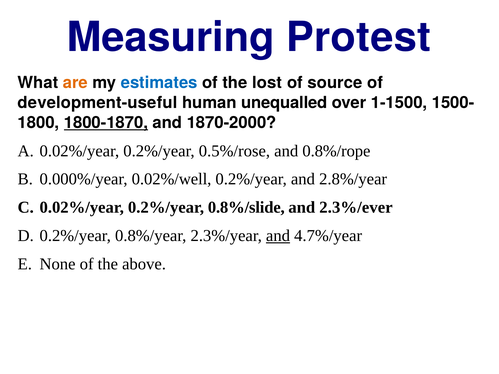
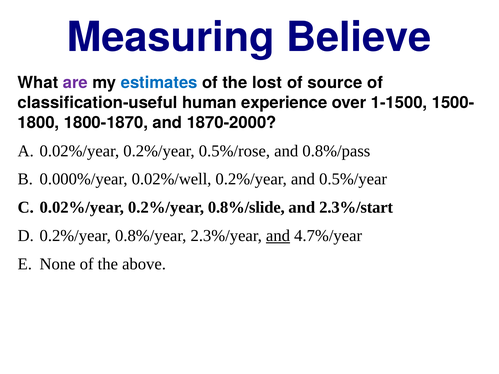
Protest: Protest -> Believe
are colour: orange -> purple
development-useful: development-useful -> classification-useful
unequalled: unequalled -> experience
1800-1870 underline: present -> none
0.8%/rope: 0.8%/rope -> 0.8%/pass
2.8%/year: 2.8%/year -> 0.5%/year
2.3%/ever: 2.3%/ever -> 2.3%/start
